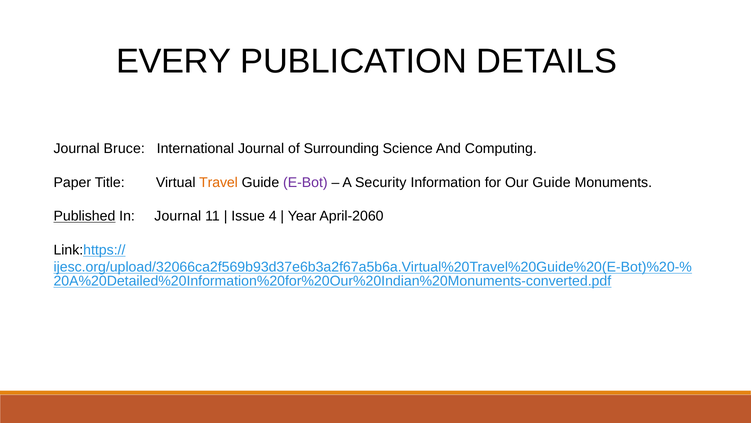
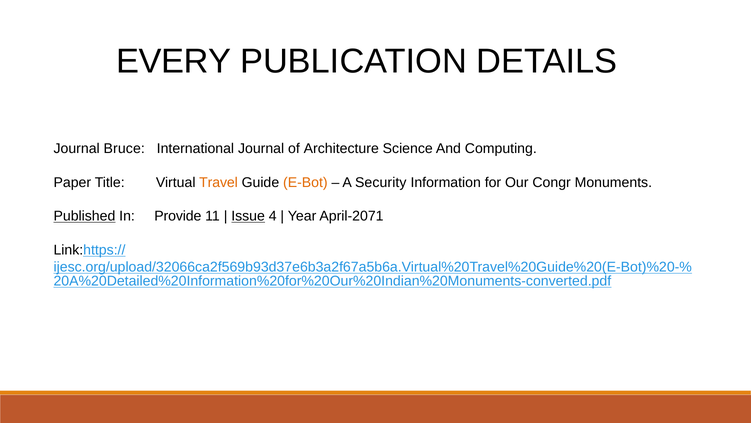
Surrounding: Surrounding -> Architecture
E-Bot colour: purple -> orange
Our Guide: Guide -> Congr
In Journal: Journal -> Provide
Issue underline: none -> present
April-2060: April-2060 -> April-2071
